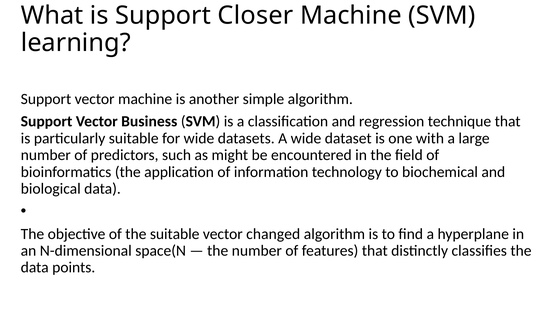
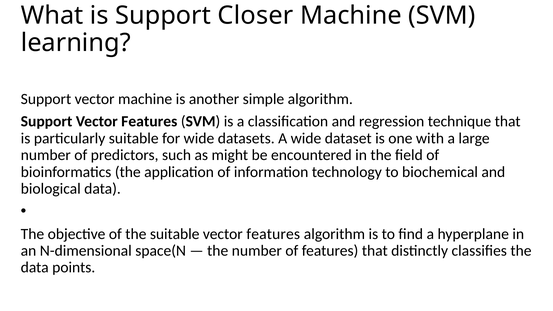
Support Vector Business: Business -> Features
changed at (273, 234): changed -> features
